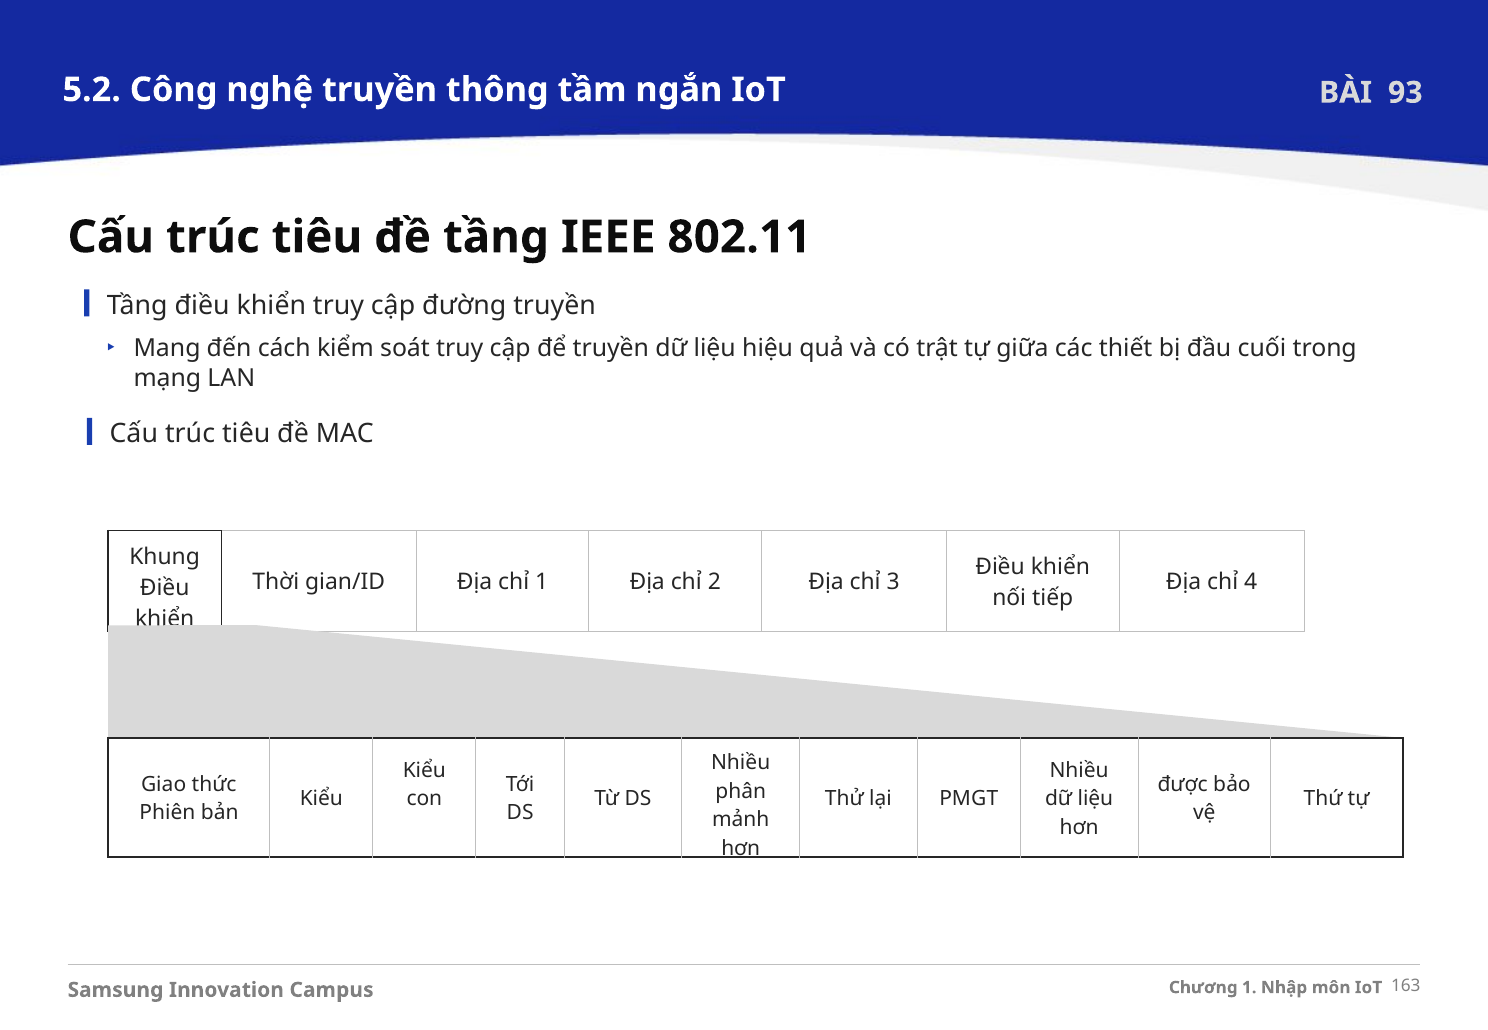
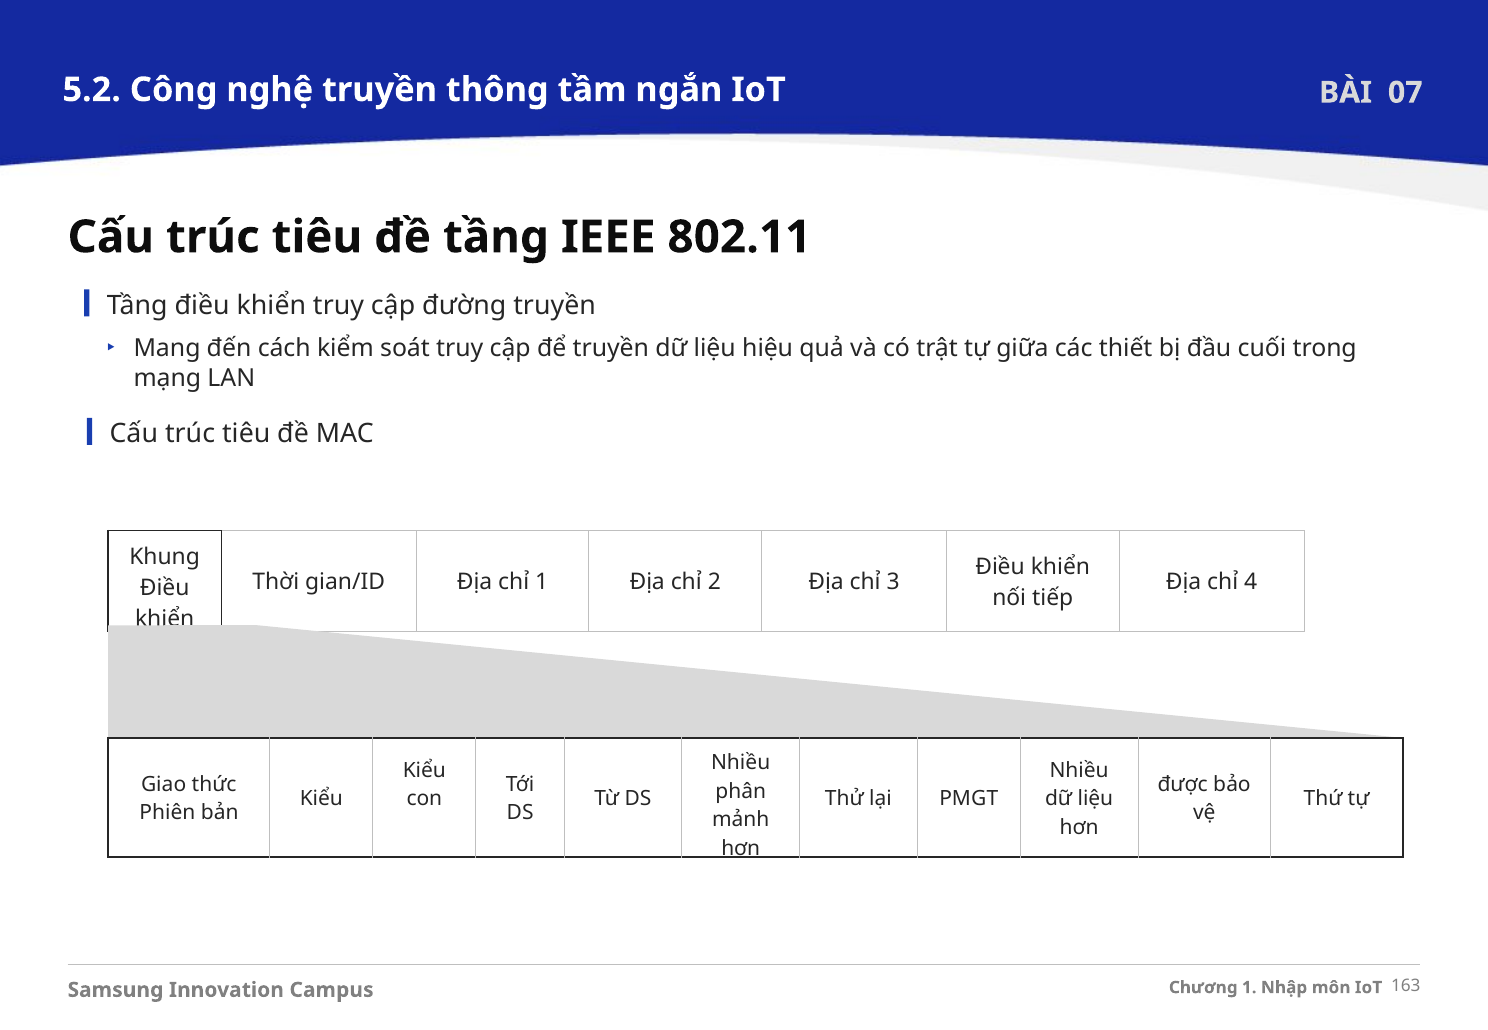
93: 93 -> 07
